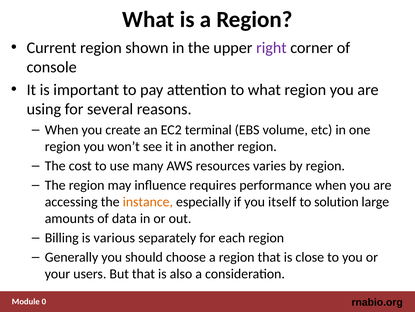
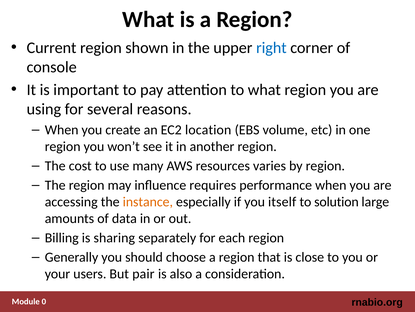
right colour: purple -> blue
terminal: terminal -> location
various: various -> sharing
But that: that -> pair
